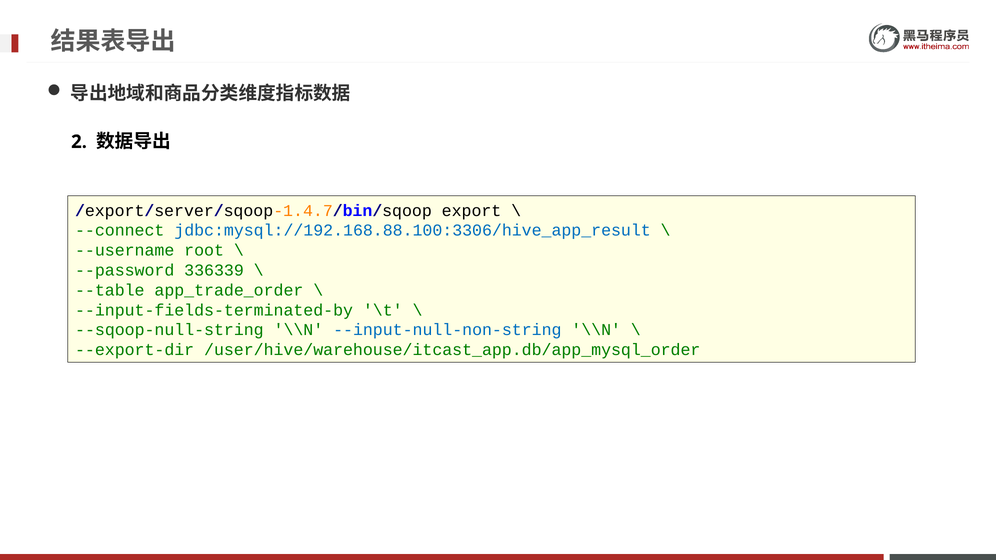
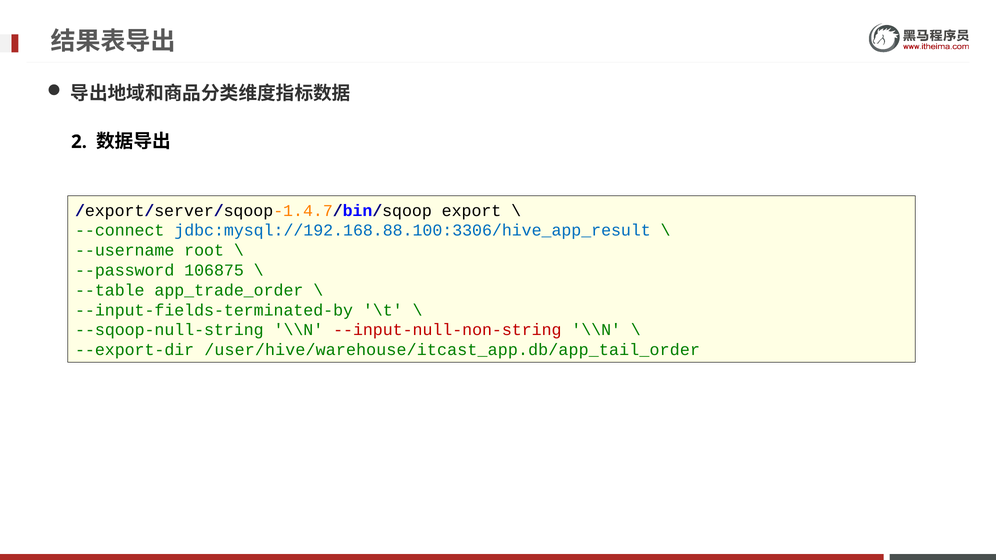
336339: 336339 -> 106875
--input-null-non-string colour: blue -> red
/user/hive/warehouse/itcast_app.db/app_mysql_order: /user/hive/warehouse/itcast_app.db/app_mysql_order -> /user/hive/warehouse/itcast_app.db/app_tail_order
